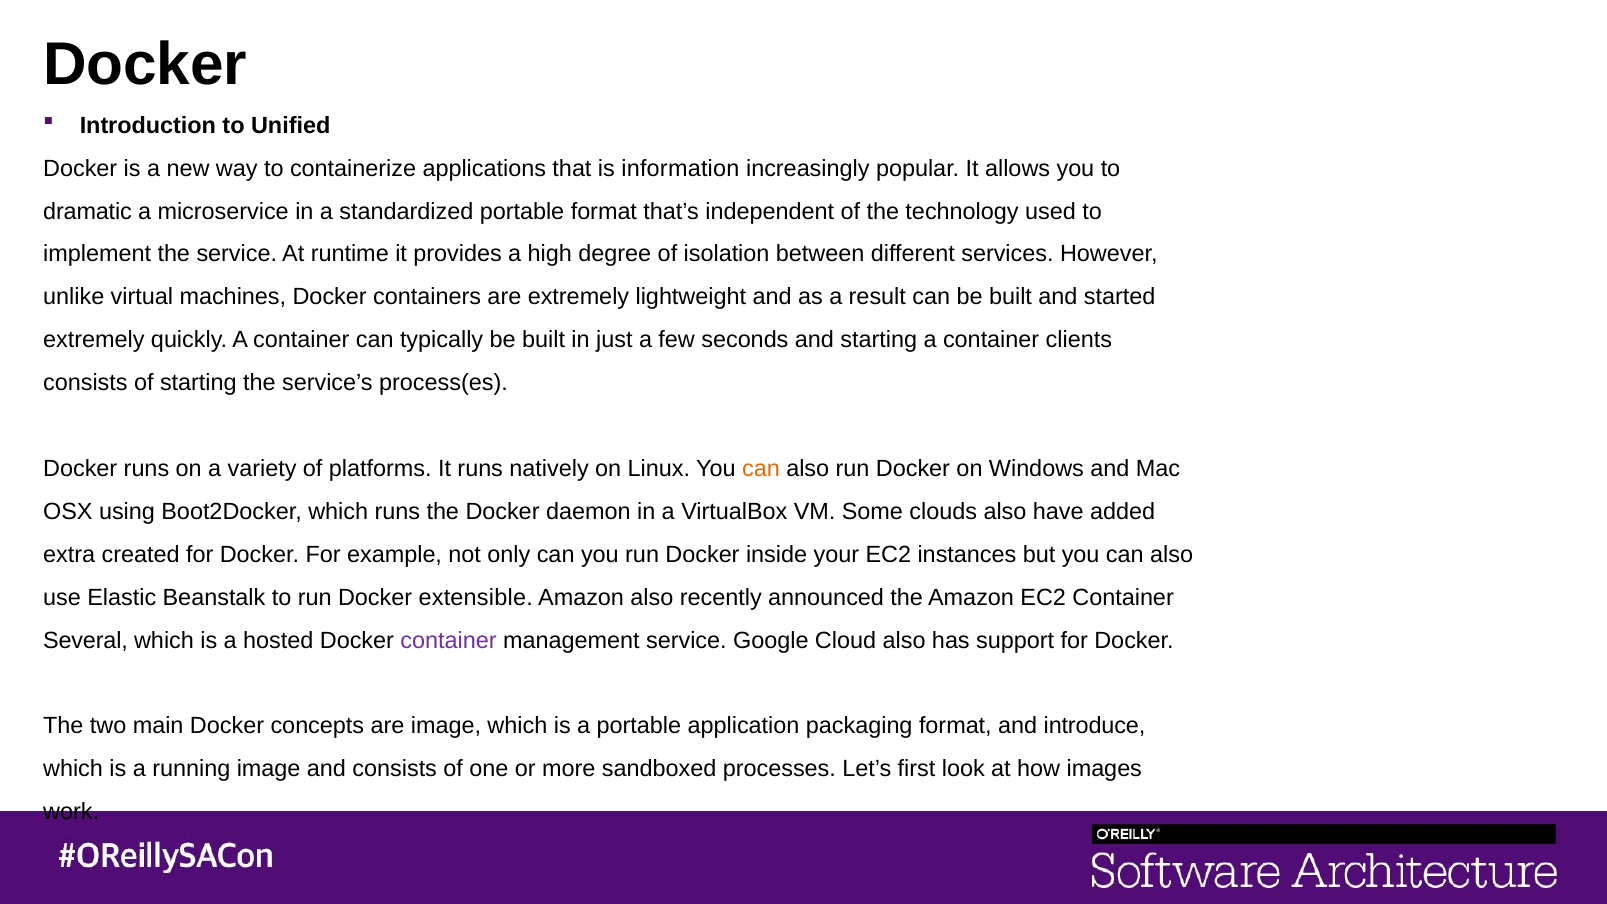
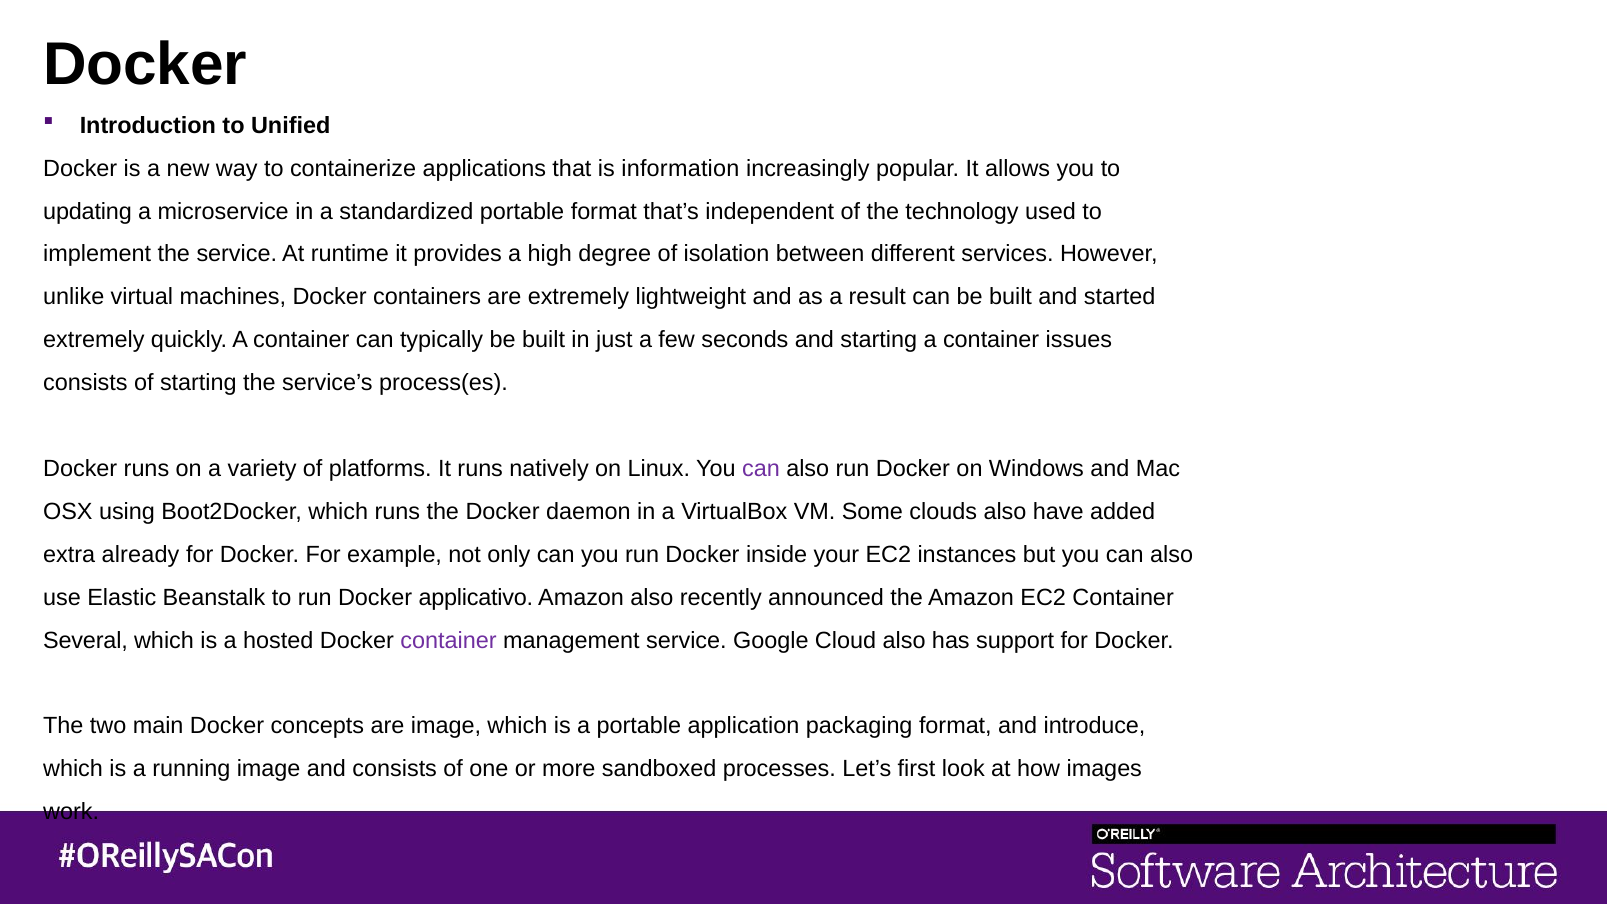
dramatic: dramatic -> updating
clients: clients -> issues
can at (761, 469) colour: orange -> purple
created: created -> already
extensible: extensible -> applicativo
